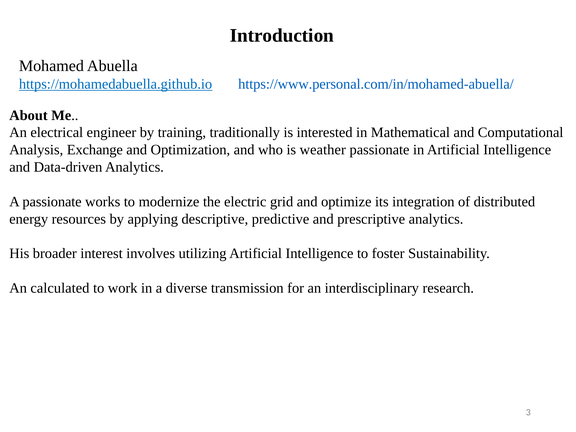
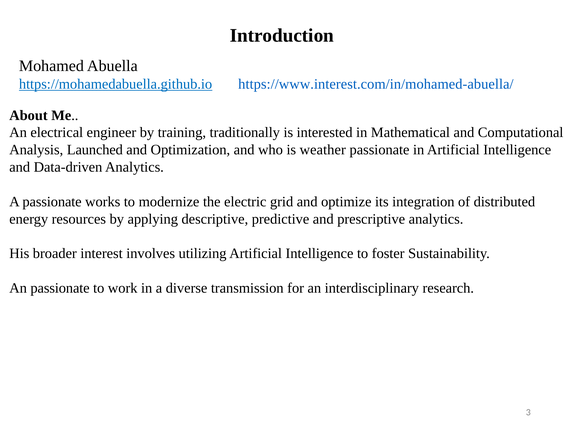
https://www.personal.com/in/mohamed-abuella/: https://www.personal.com/in/mohamed-abuella/ -> https://www.interest.com/in/mohamed-abuella/
Exchange: Exchange -> Launched
An calculated: calculated -> passionate
